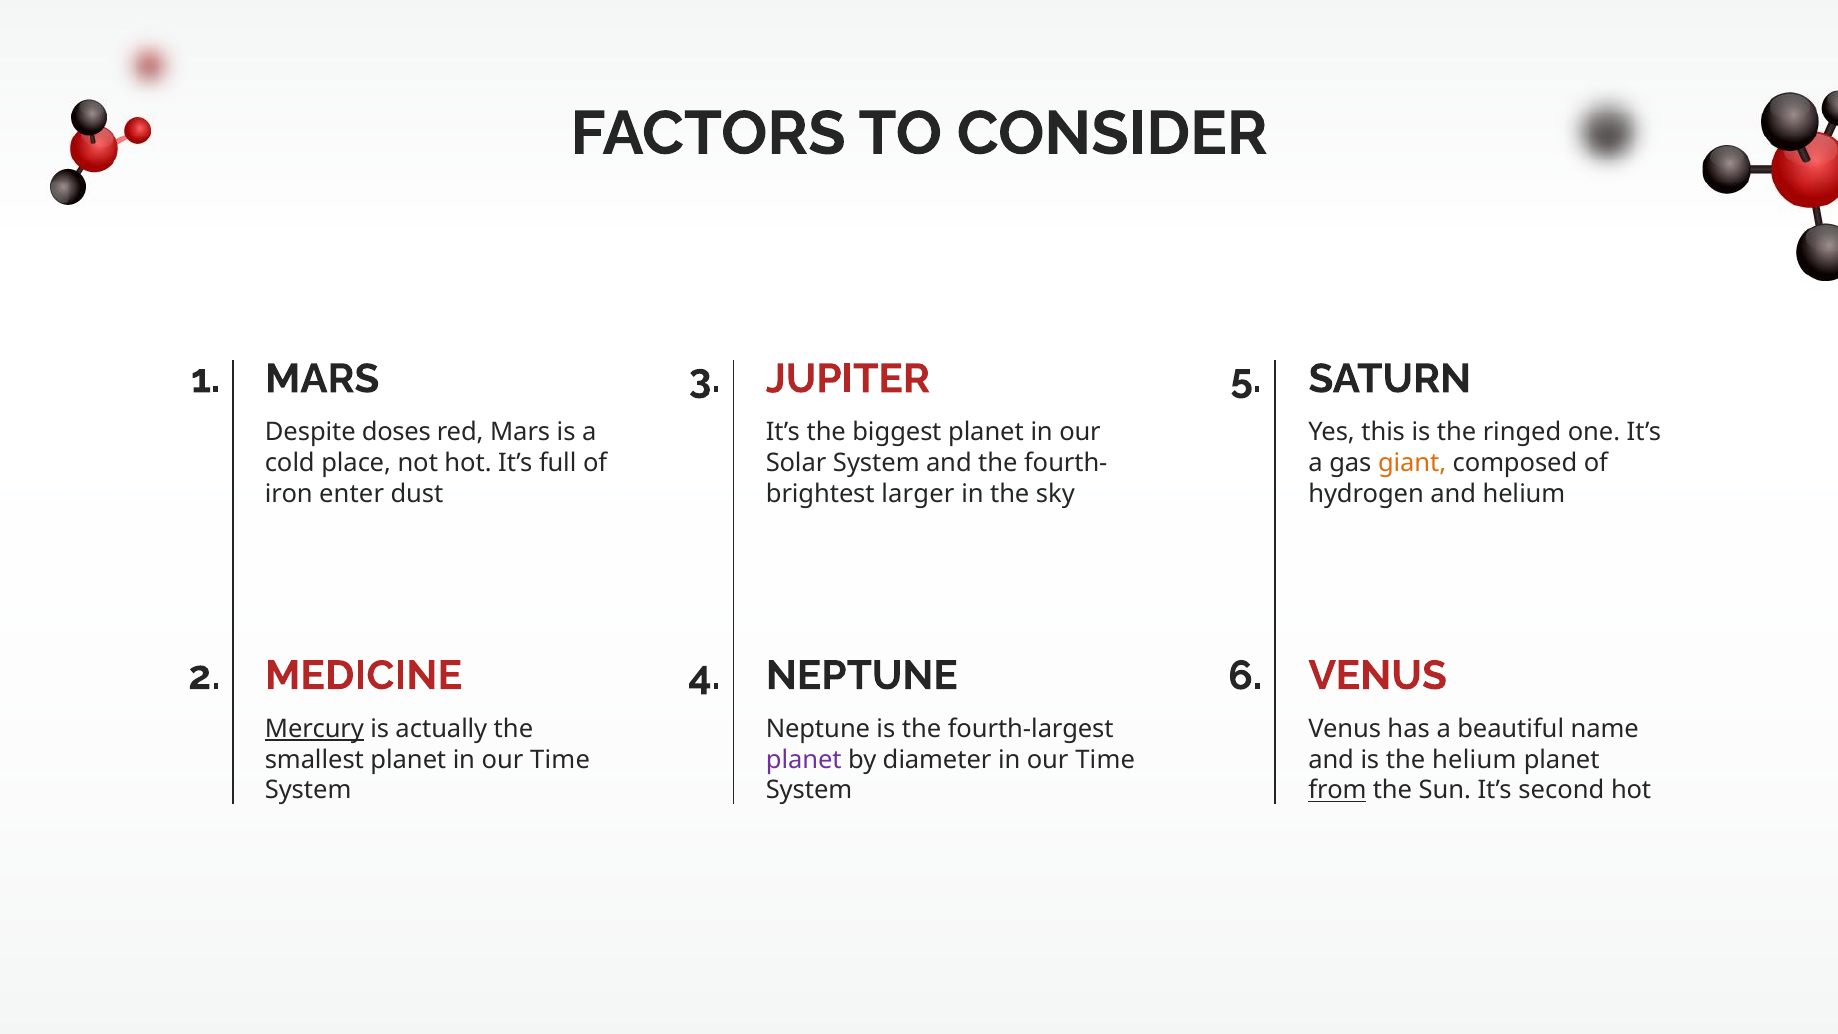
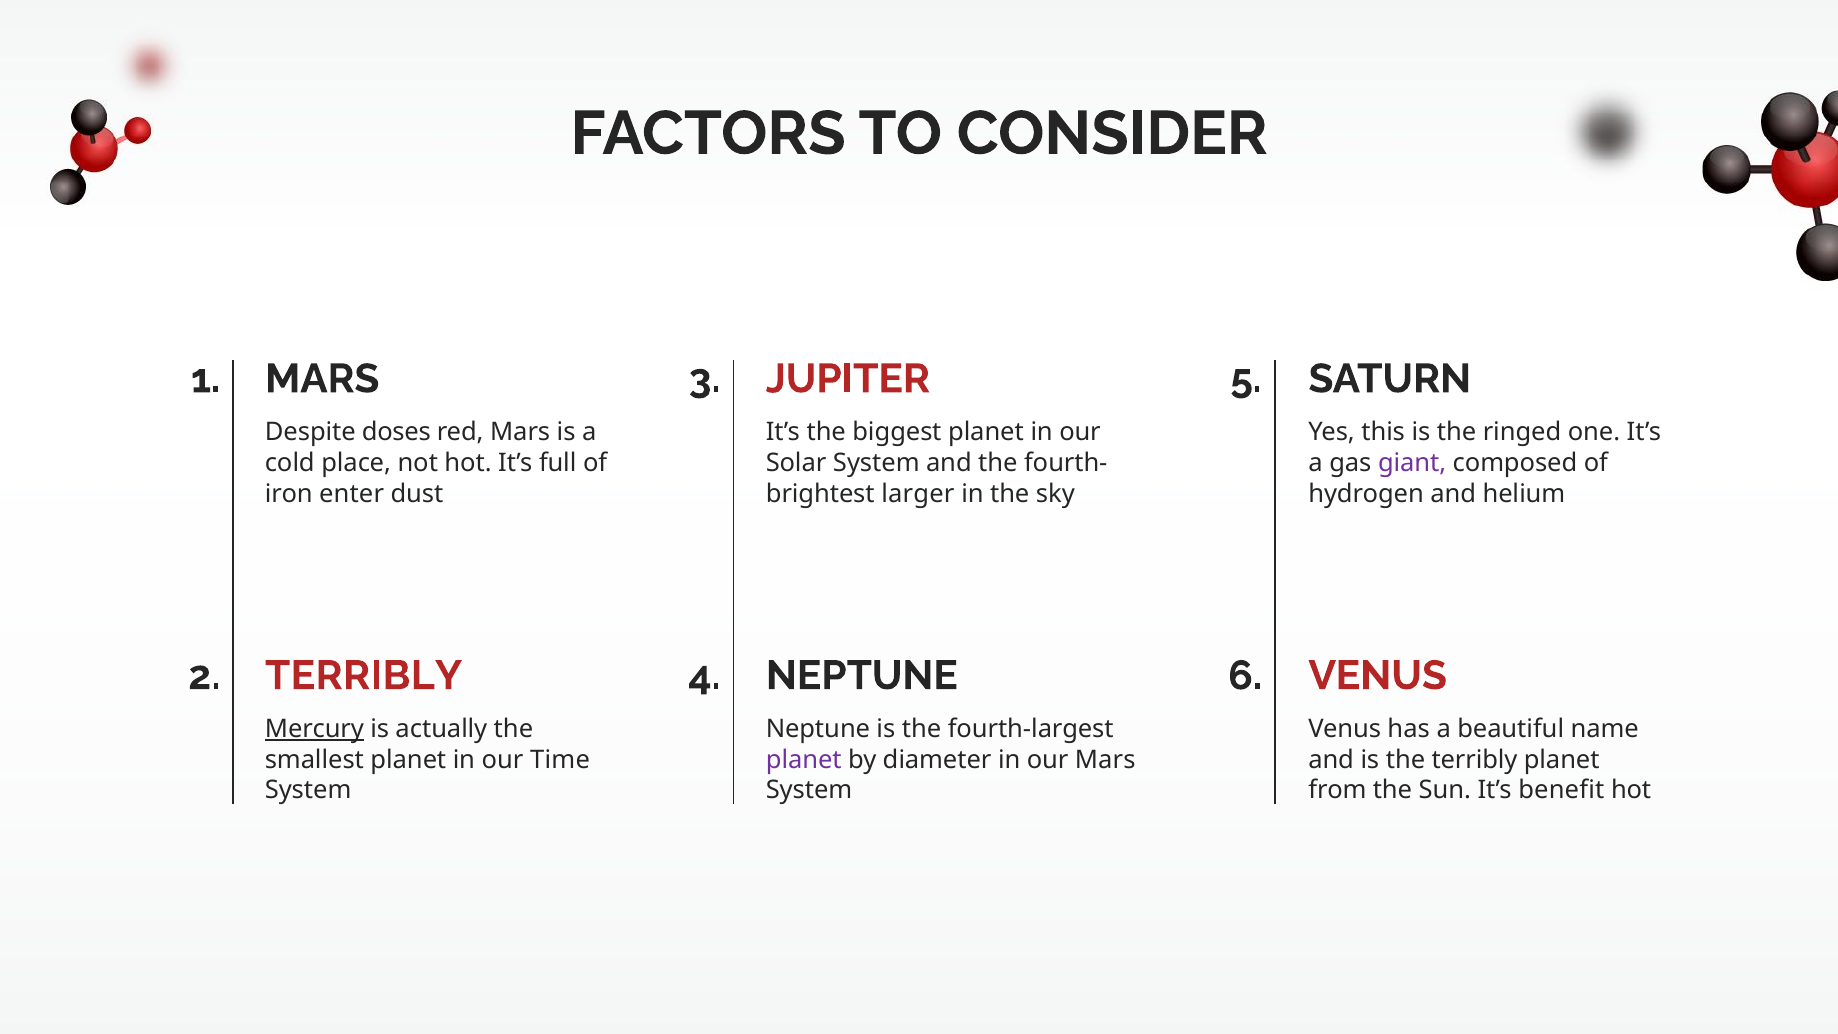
giant colour: orange -> purple
MEDICINE at (364, 676): MEDICINE -> TERRIBLY
diameter in our Time: Time -> Mars
the helium: helium -> terribly
from underline: present -> none
second: second -> benefit
